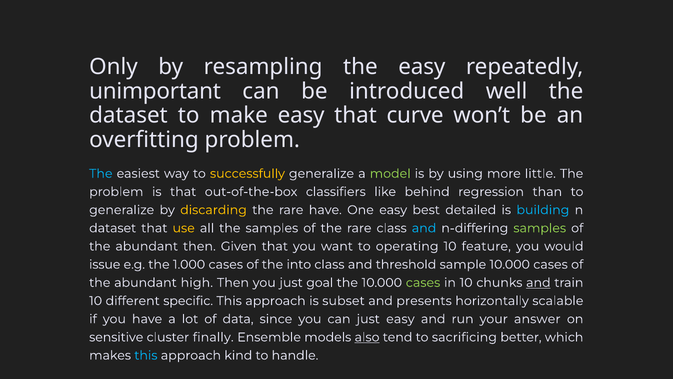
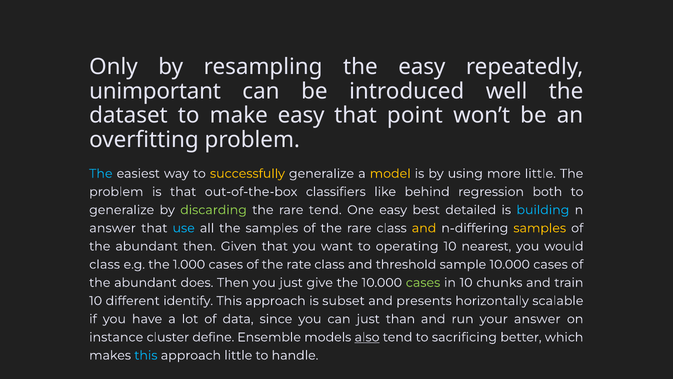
curve: curve -> point
model colour: light green -> yellow
than: than -> both
discarding colour: yellow -> light green
rare have: have -> tend
dataset at (113, 228): dataset -> answer
use colour: yellow -> light blue
and at (424, 228) colour: light blue -> yellow
samples at (540, 228) colour: light green -> yellow
feature: feature -> nearest
issue at (105, 264): issue -> class
into: into -> rate
high: high -> does
goal: goal -> give
and at (538, 282) underline: present -> none
specific: specific -> identify
just easy: easy -> than
sensitive: sensitive -> instance
finally: finally -> define
approach kind: kind -> little
